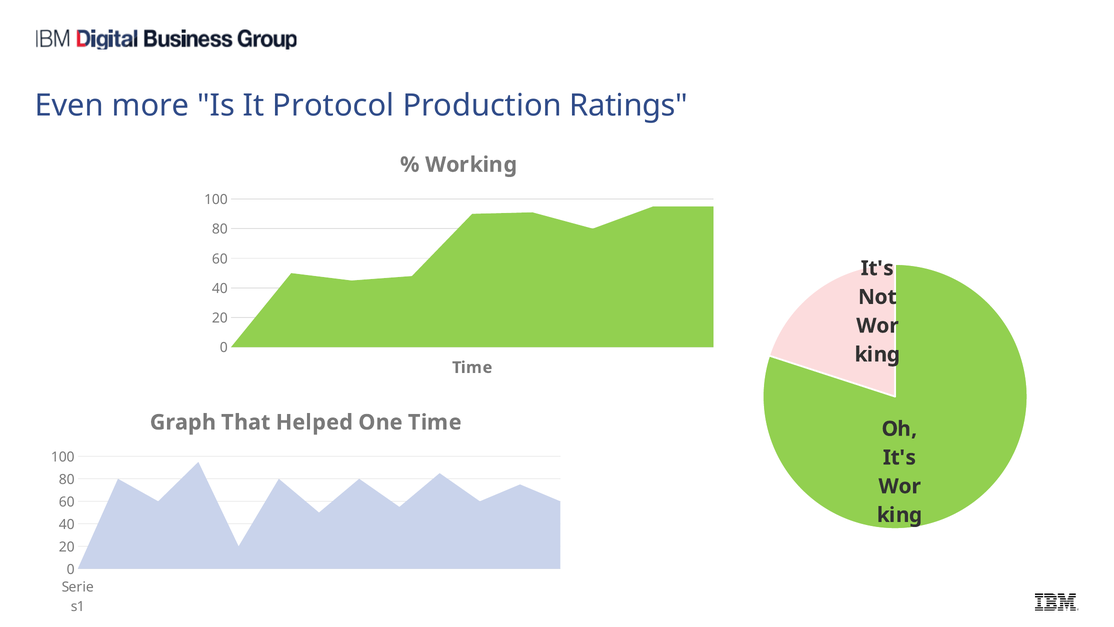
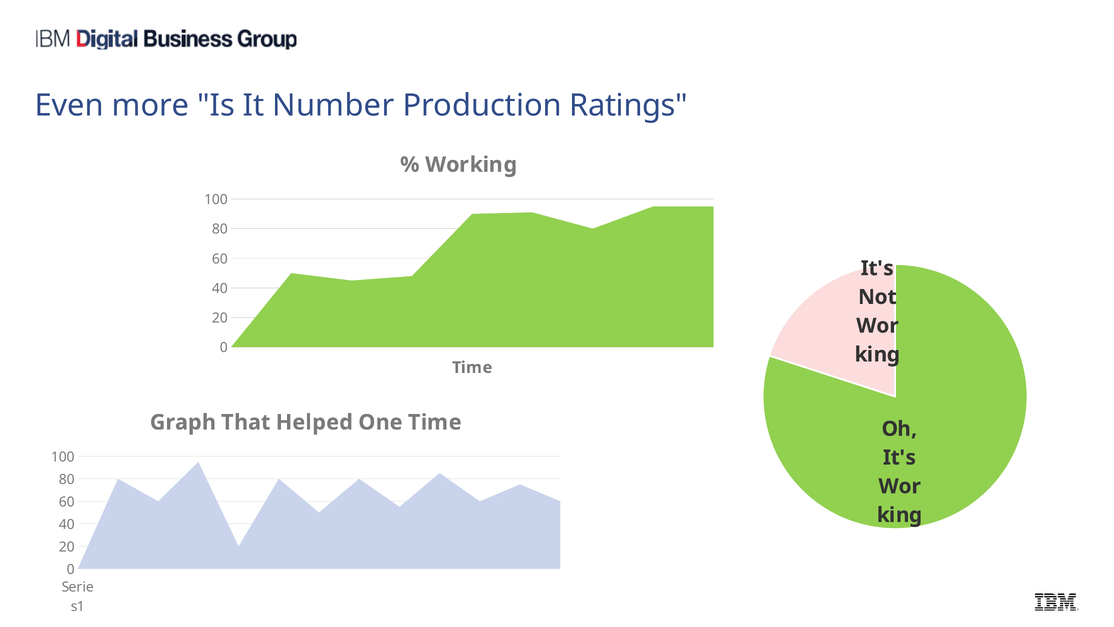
Protocol: Protocol -> Number
